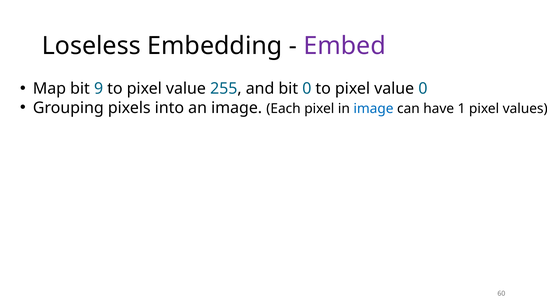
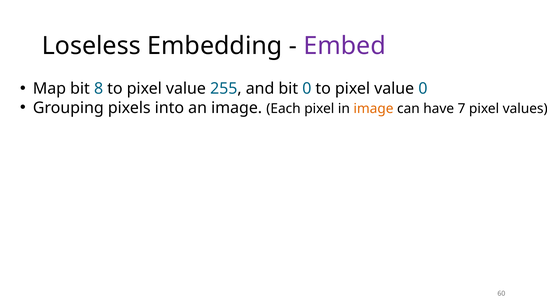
9: 9 -> 8
image at (373, 108) colour: blue -> orange
1: 1 -> 7
